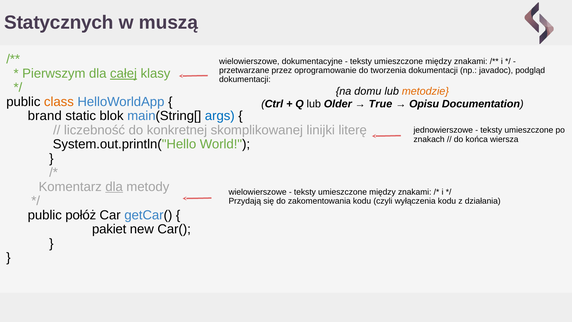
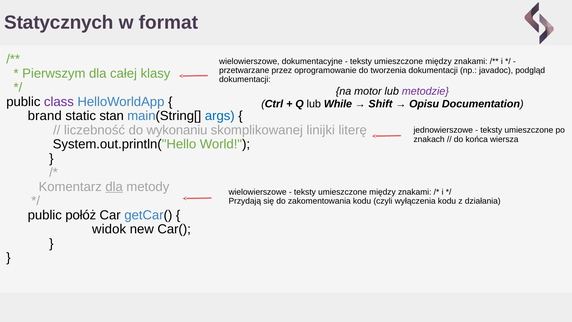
muszą: muszą -> format
całej underline: present -> none
domu: domu -> motor
metodzie colour: orange -> purple
class colour: orange -> purple
Older: Older -> While
True: True -> Shift
blok: blok -> stan
konkretnej: konkretnej -> wykonaniu
pakiet: pakiet -> widok
